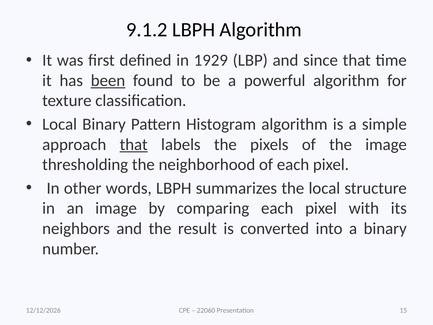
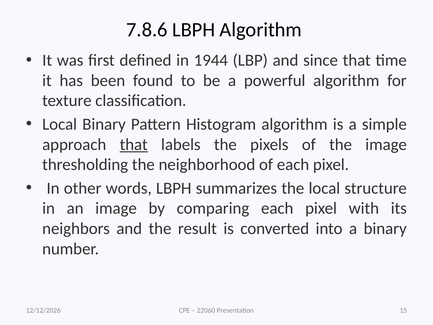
9.1.2: 9.1.2 -> 7.8.6
1929: 1929 -> 1944
been underline: present -> none
